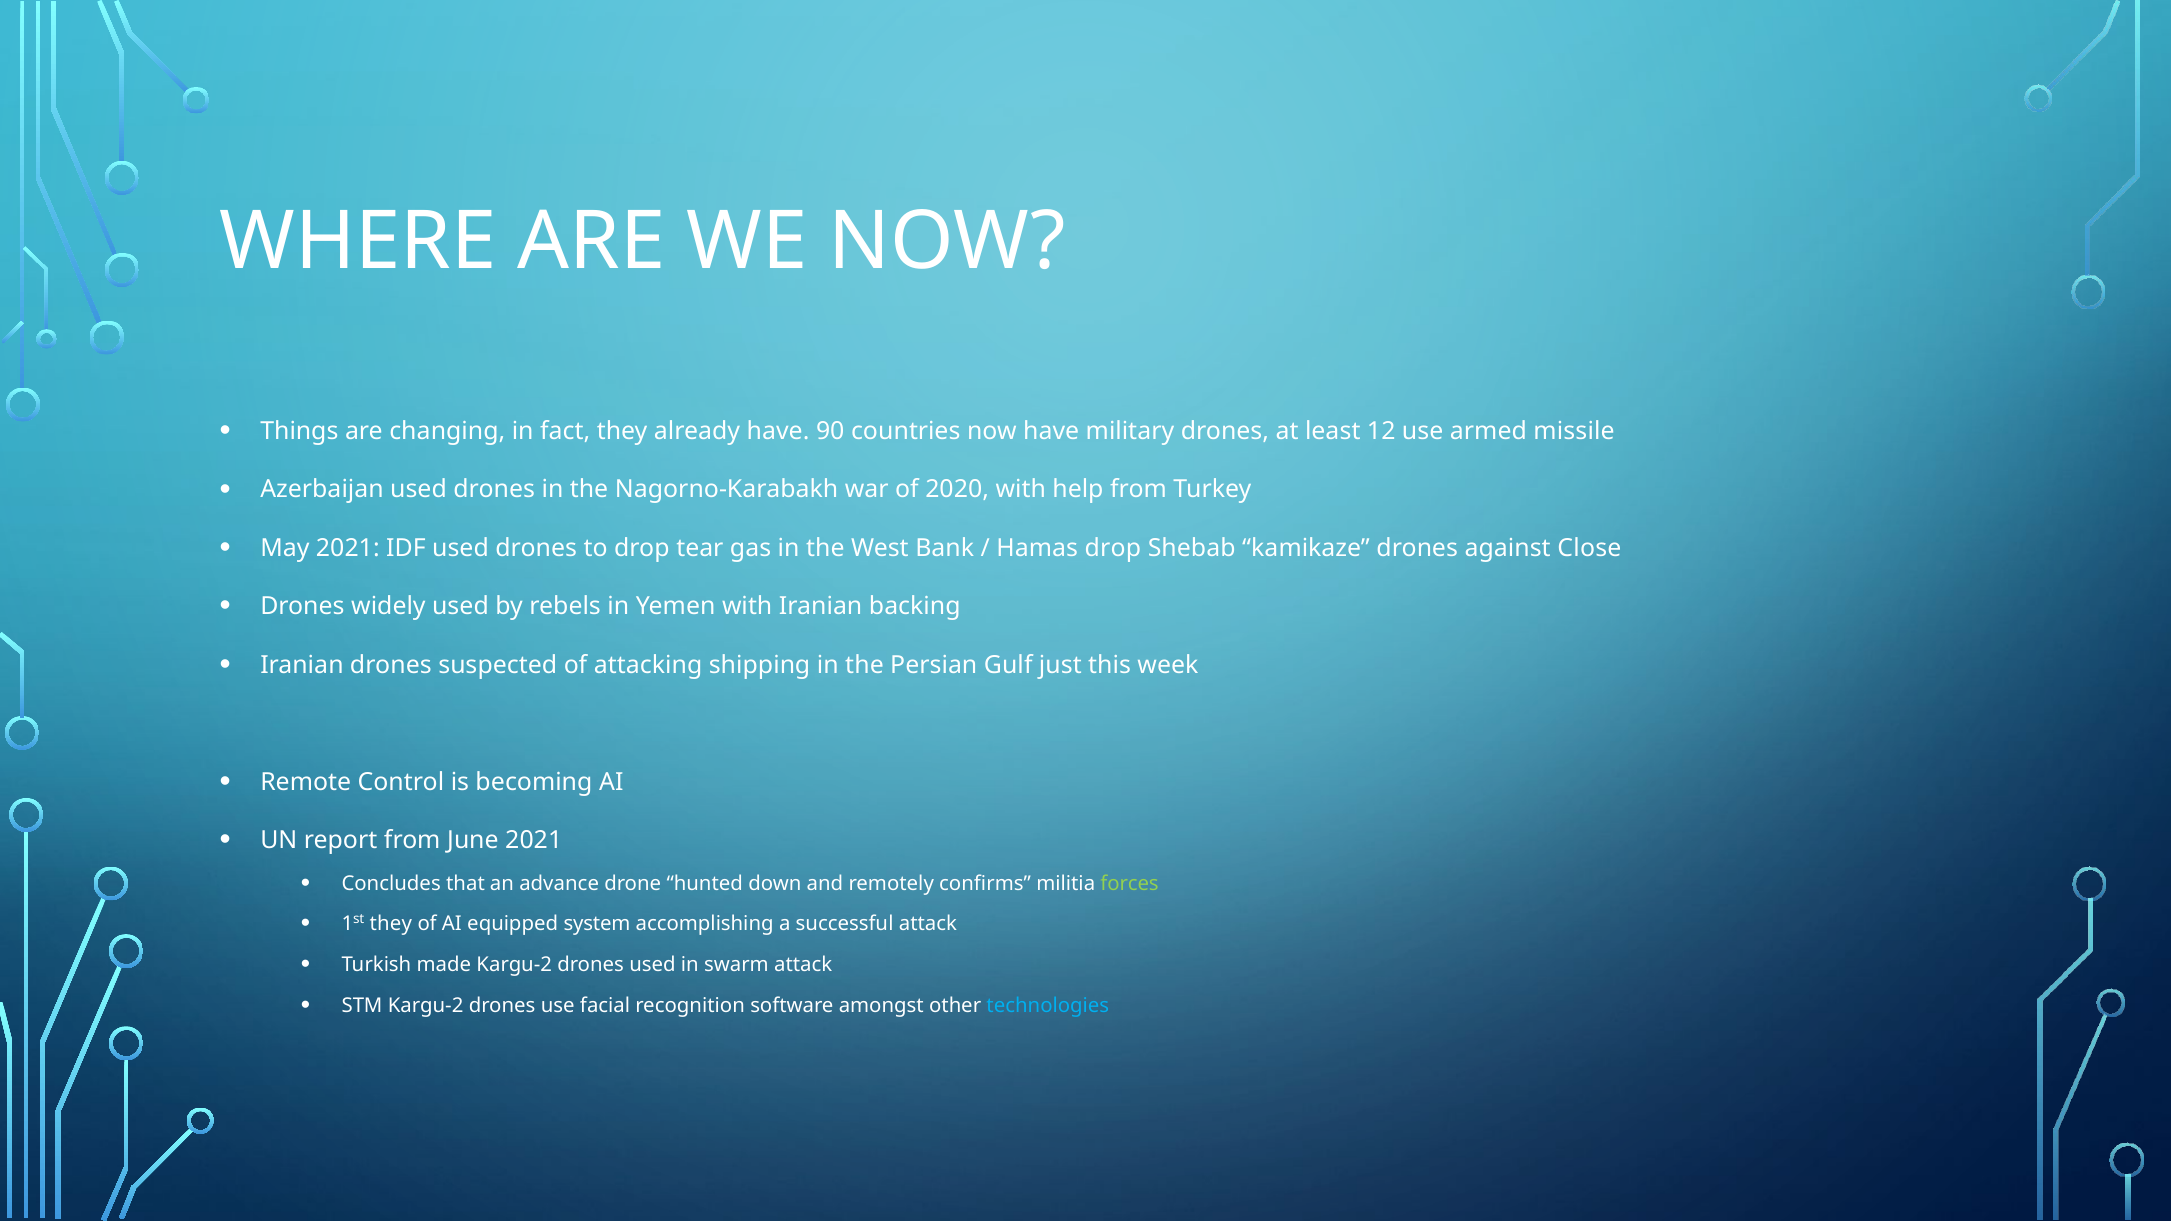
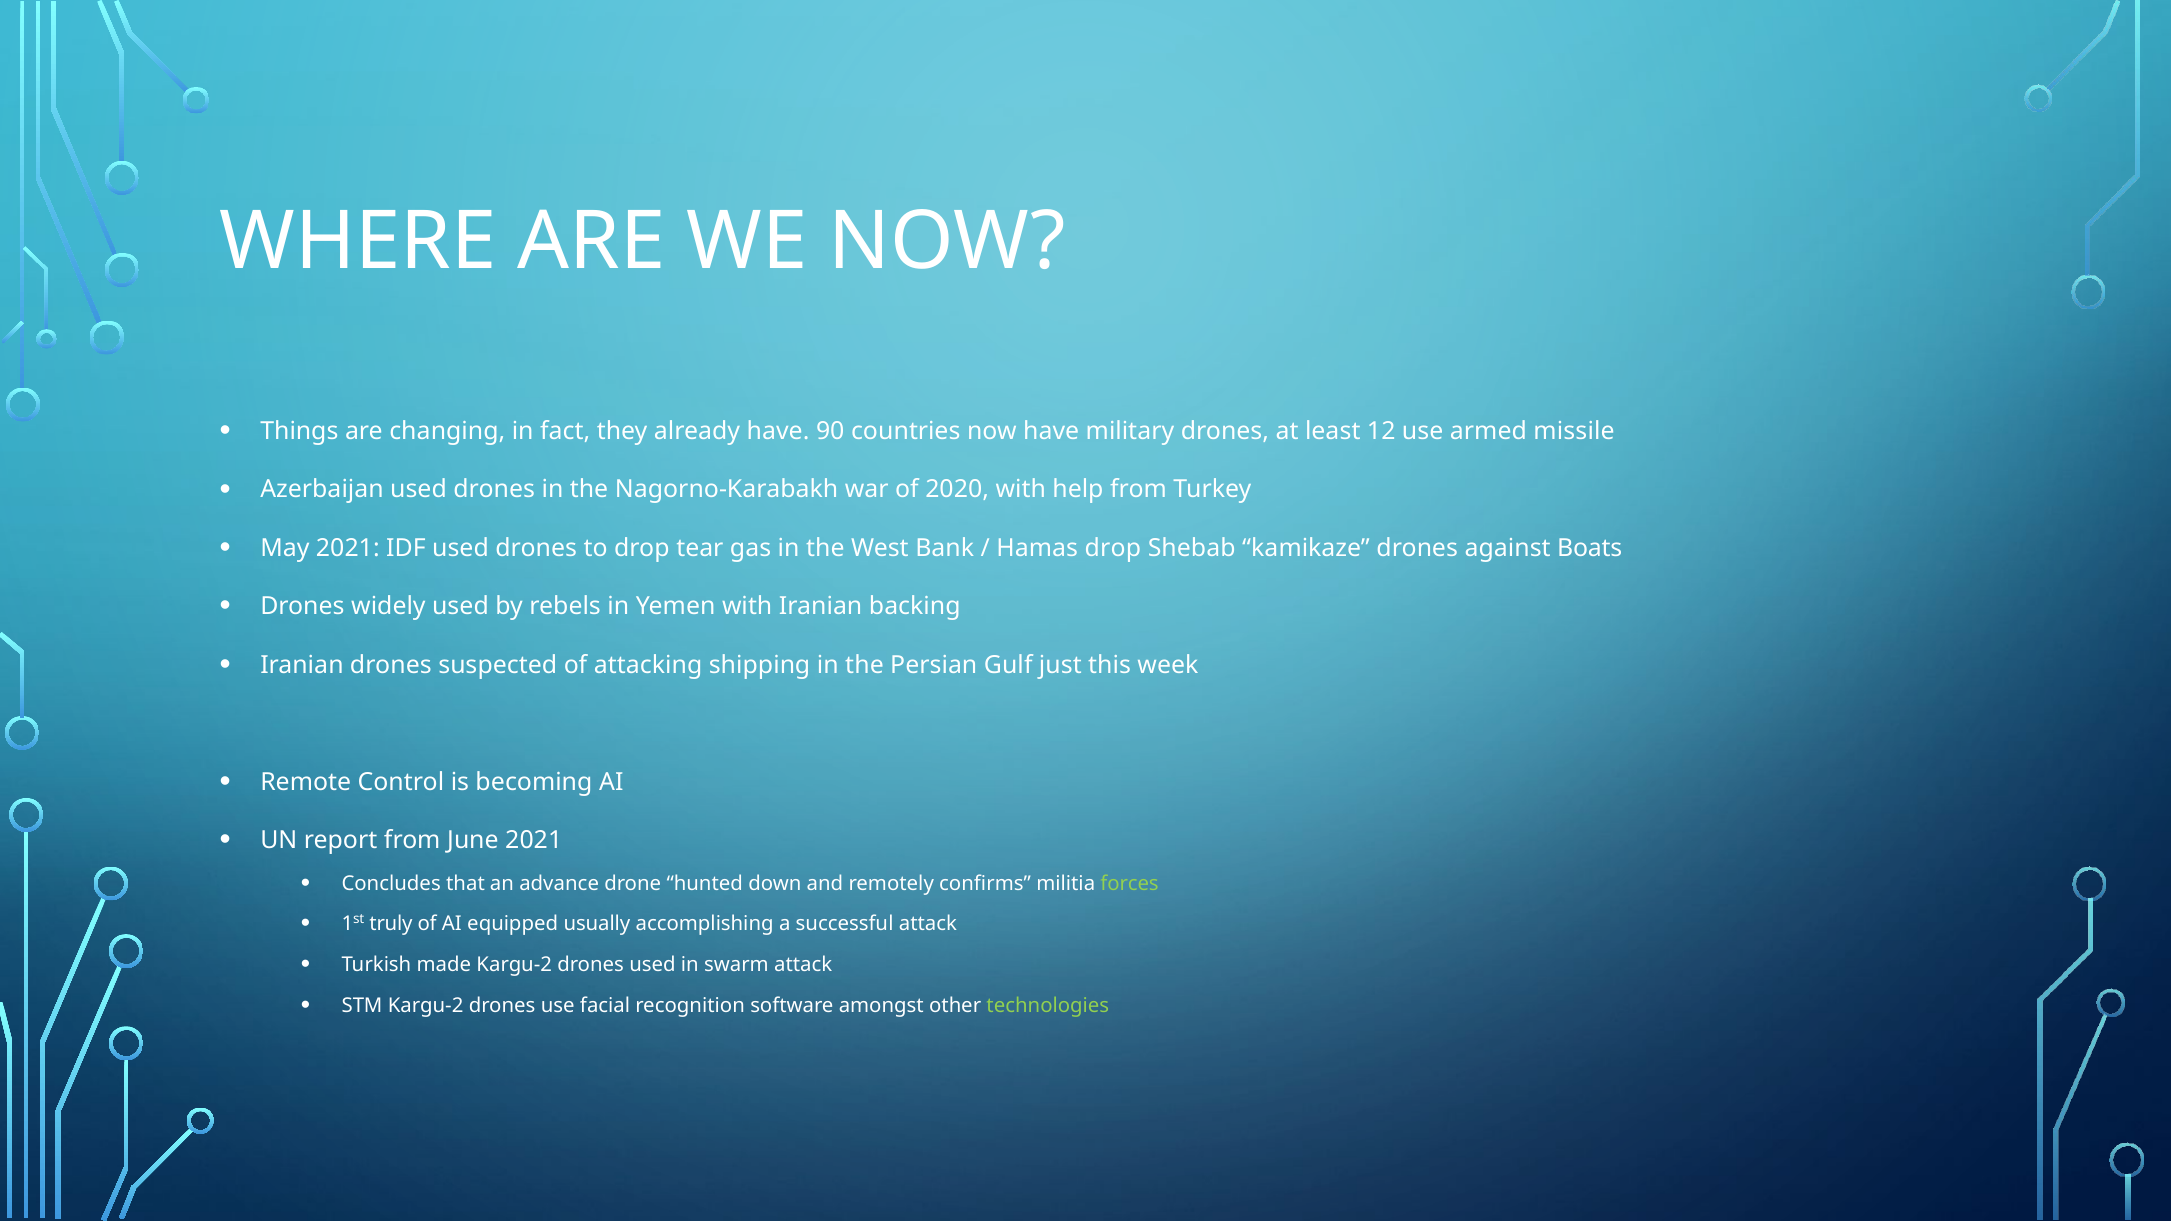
Close: Close -> Boats
1st they: they -> truly
system: system -> usually
technologies colour: light blue -> light green
